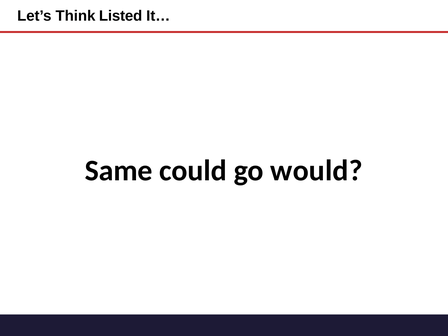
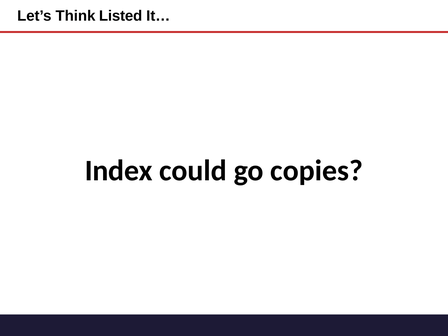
Same: Same -> Index
would: would -> copies
